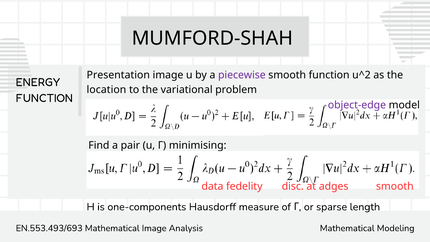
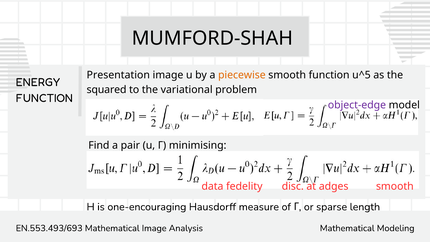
piecewise colour: purple -> orange
u^2: u^2 -> u^5
location: location -> squared
one-components: one-components -> one-encouraging
